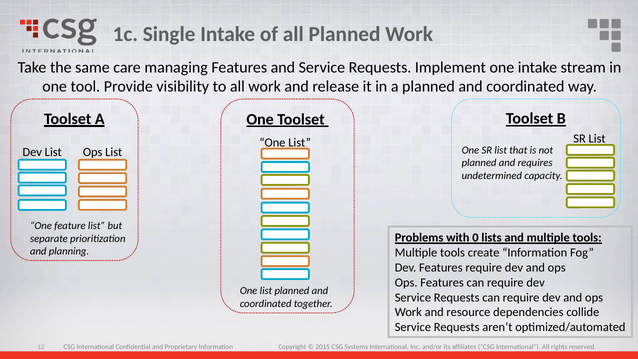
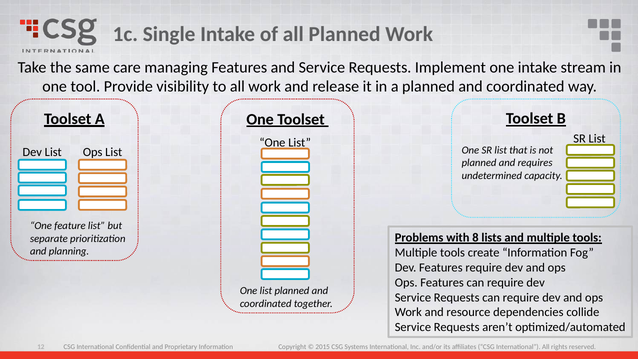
0: 0 -> 8
